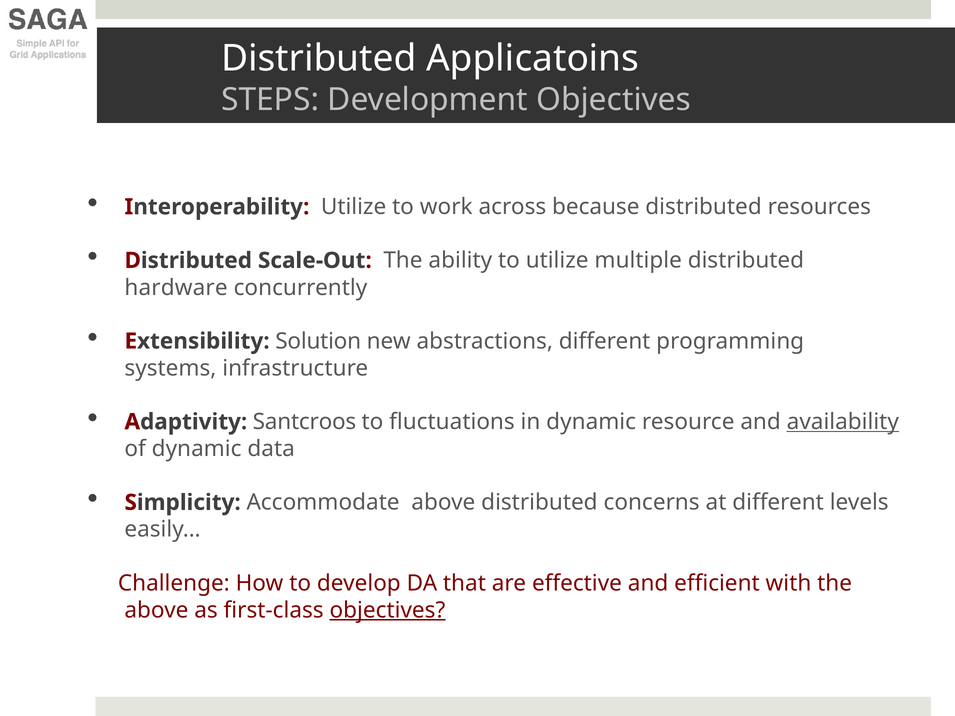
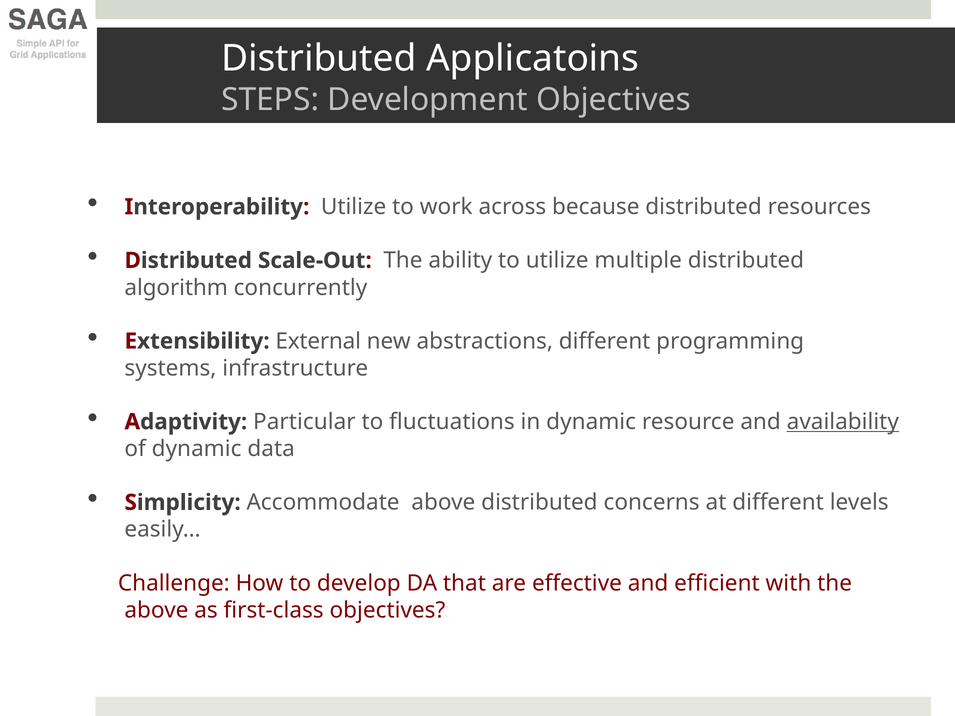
hardware: hardware -> algorithm
Solution: Solution -> External
Santcroos: Santcroos -> Particular
objectives at (387, 610) underline: present -> none
